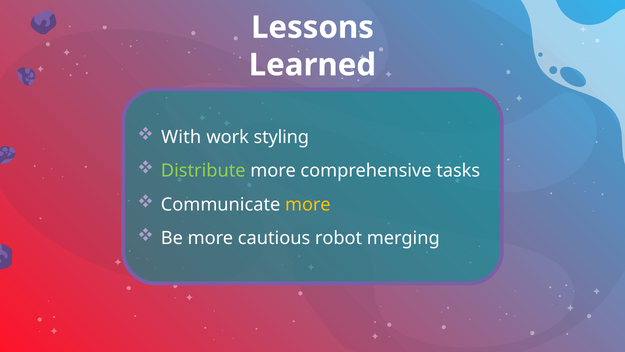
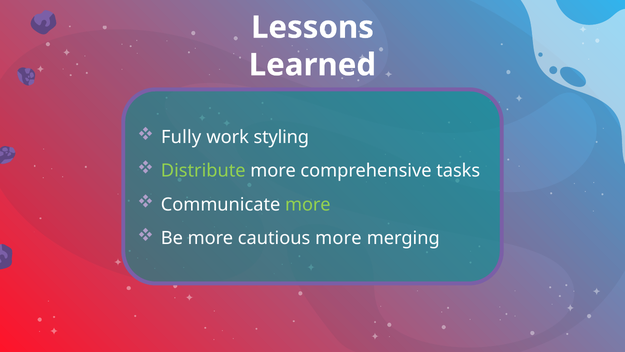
With: With -> Fully
more at (308, 204) colour: yellow -> light green
cautious robot: robot -> more
